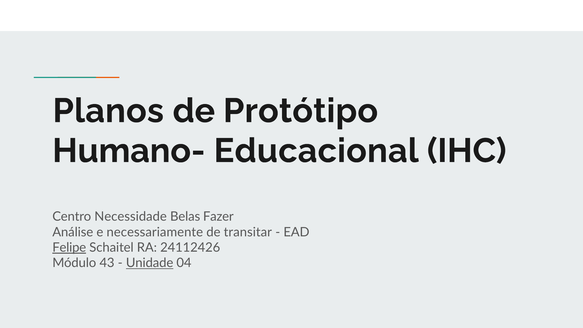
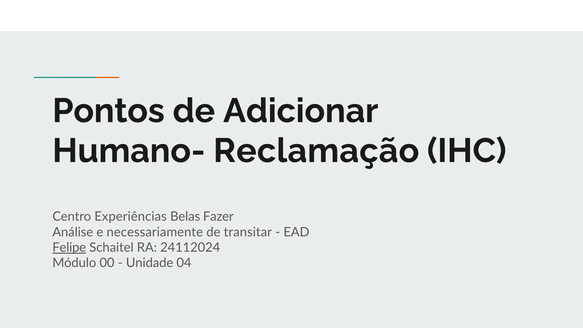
Planos: Planos -> Pontos
Protótipo: Protótipo -> Adicionar
Educacional: Educacional -> Reclamação
Necessidade: Necessidade -> Experiências
24112426: 24112426 -> 24112024
43: 43 -> 00
Unidade underline: present -> none
